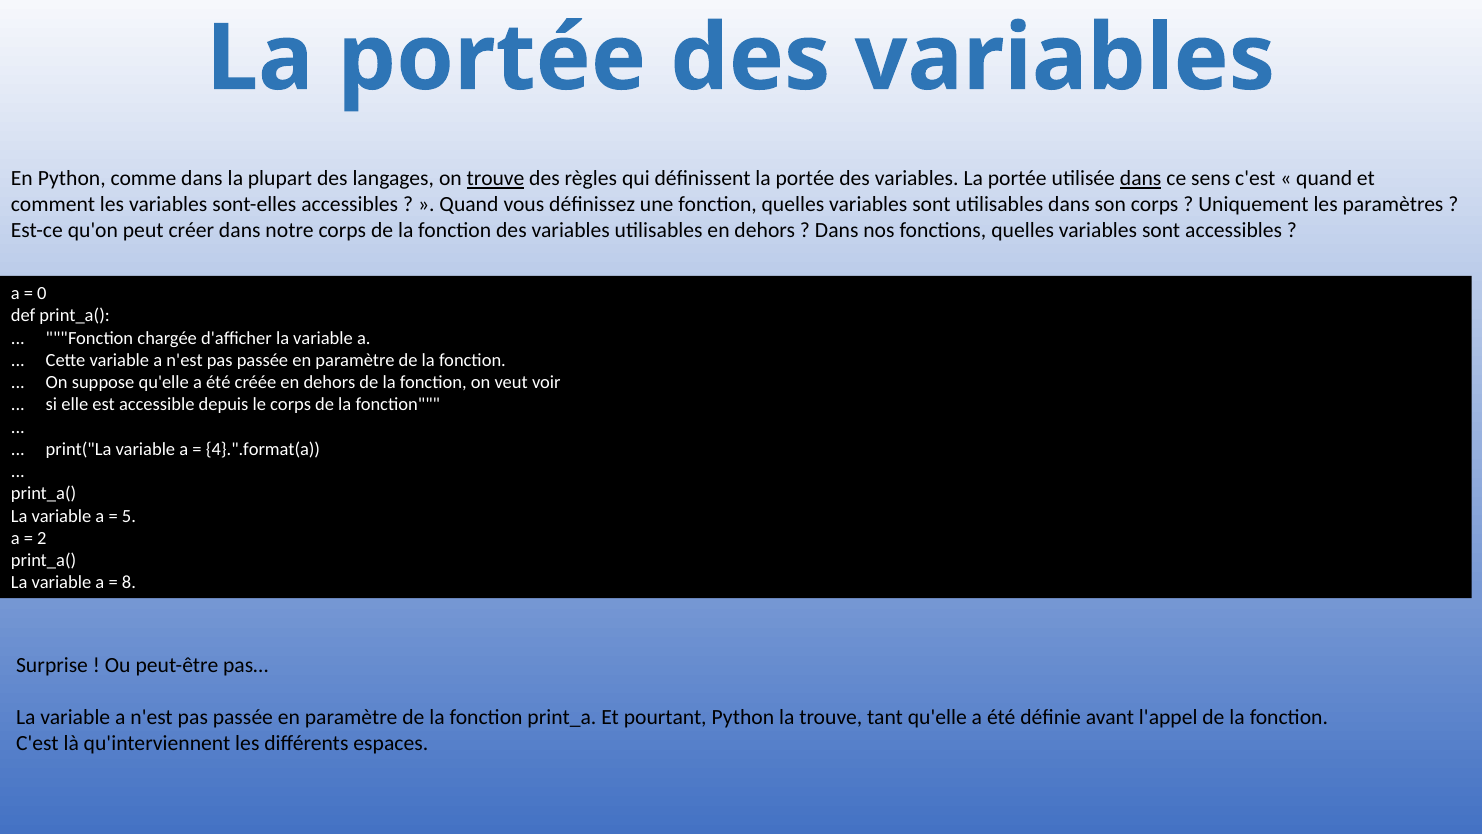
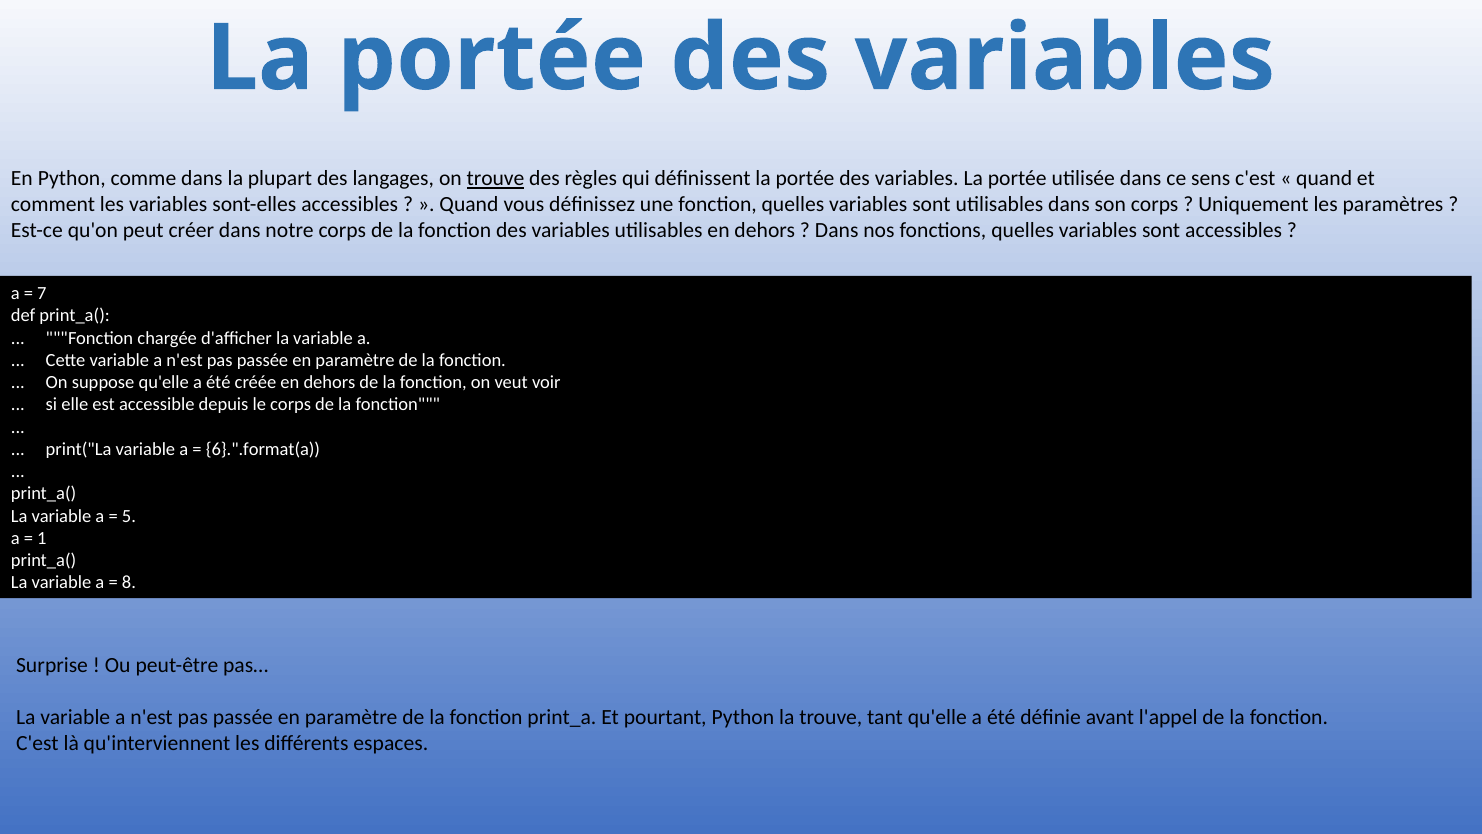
dans at (1141, 179) underline: present -> none
0: 0 -> 7
4}.".format(a: 4}.".format(a -> 6}.".format(a
2: 2 -> 1
